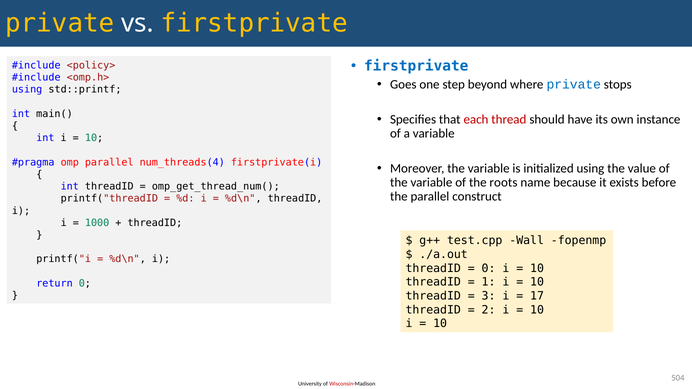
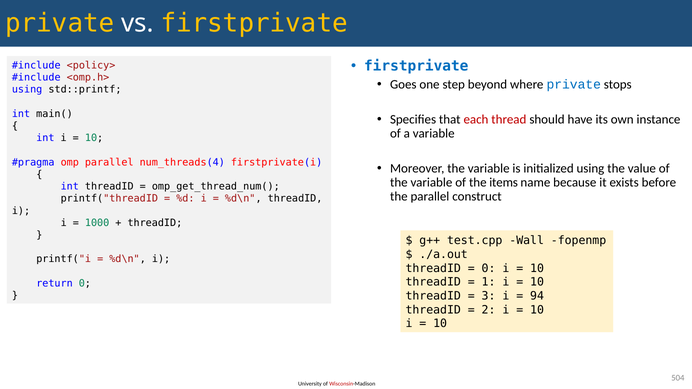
roots: roots -> items
17: 17 -> 94
